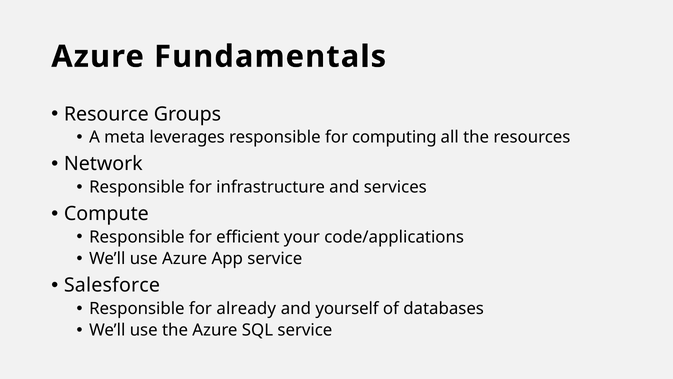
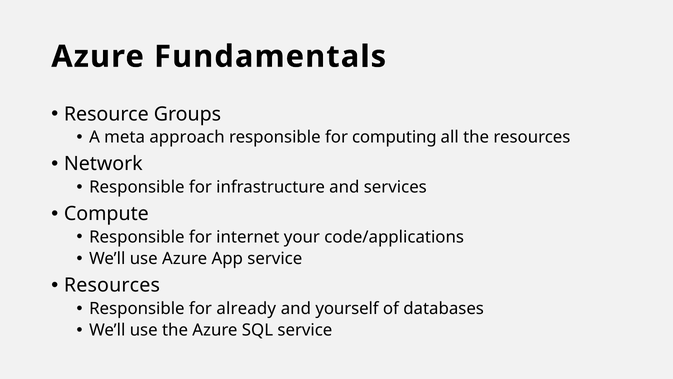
leverages: leverages -> approach
efficient: efficient -> internet
Salesforce at (112, 285): Salesforce -> Resources
